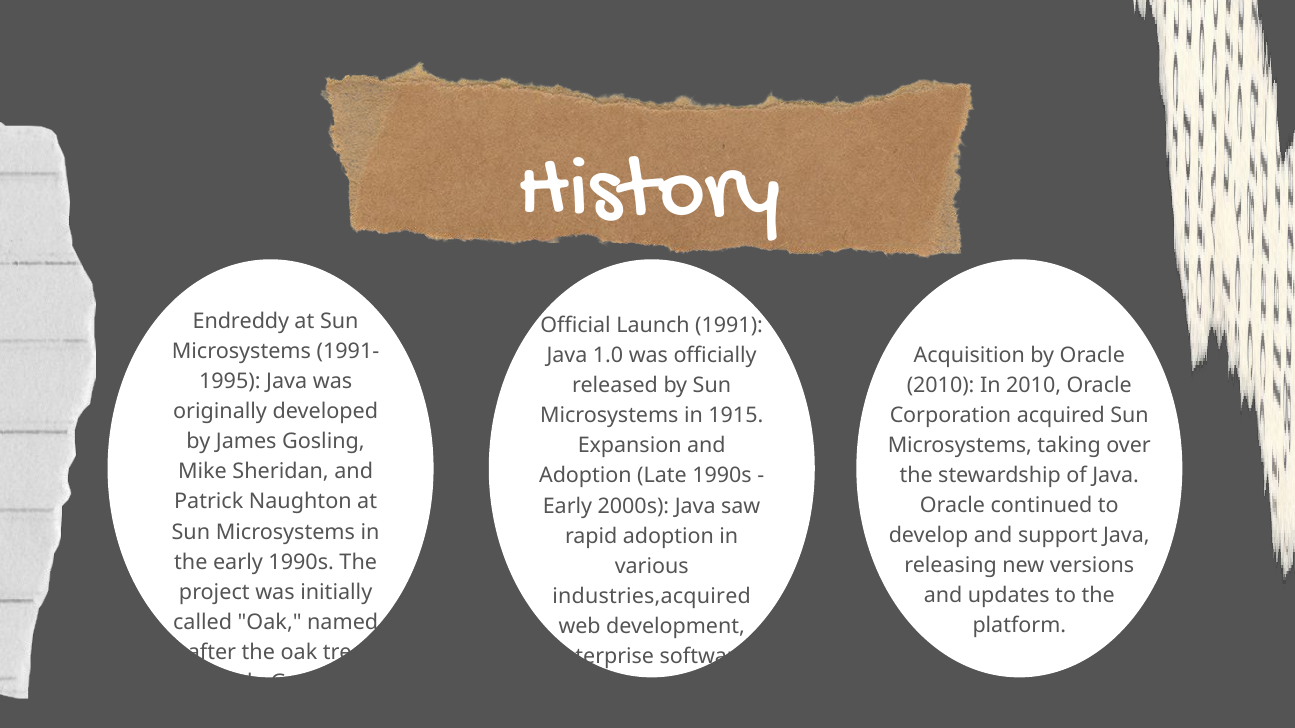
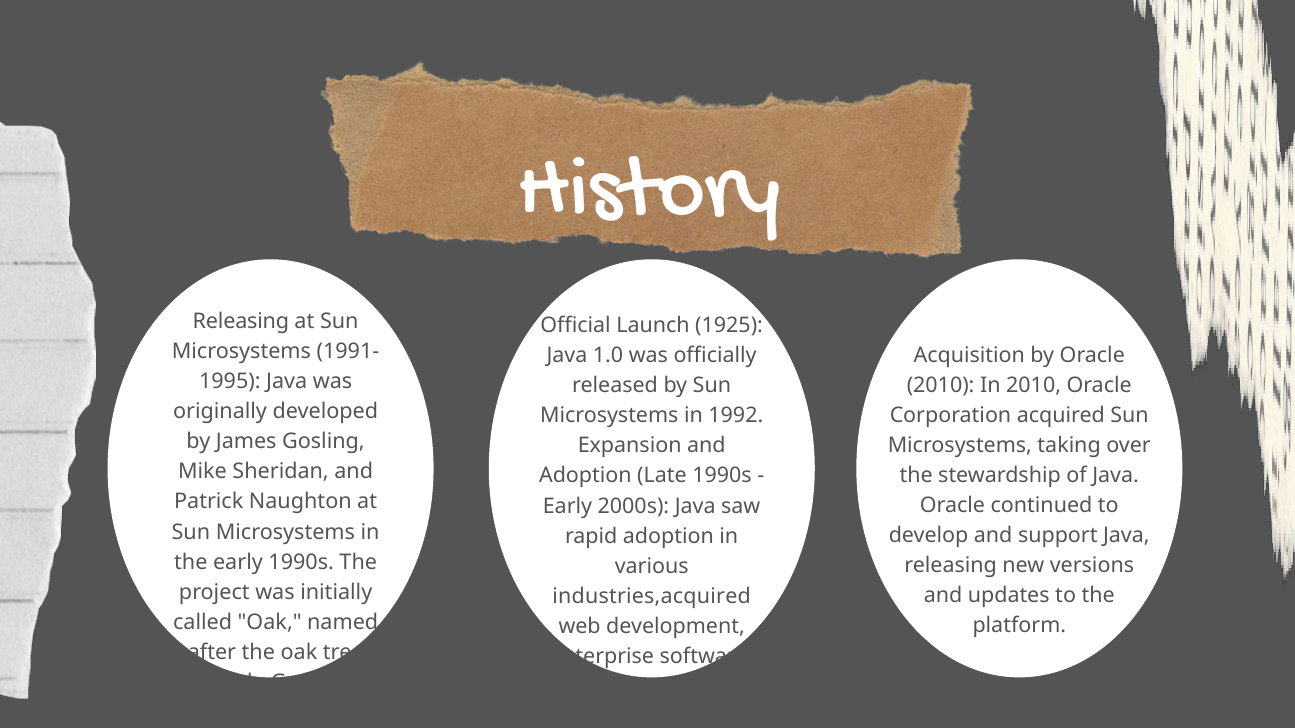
Endreddy at (241, 321): Endreddy -> Releasing
1991: 1991 -> 1925
1915: 1915 -> 1992
